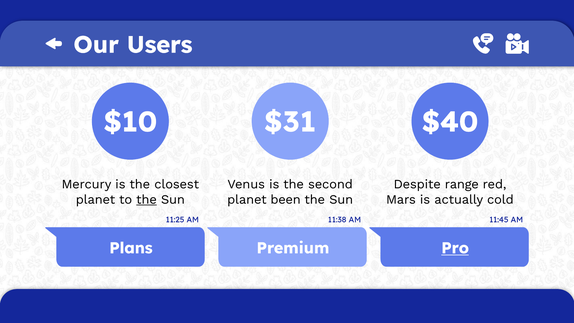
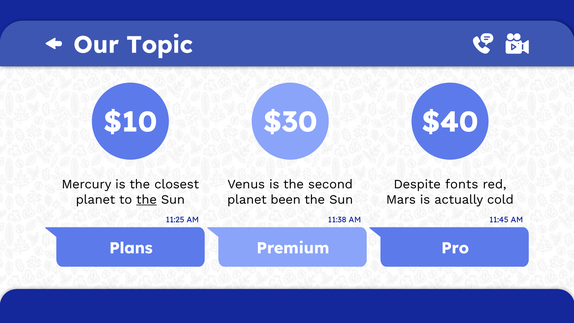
Users: Users -> Topic
$31: $31 -> $30
range: range -> fonts
Pro underline: present -> none
